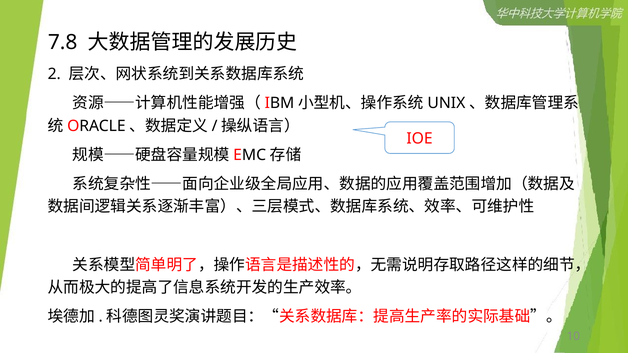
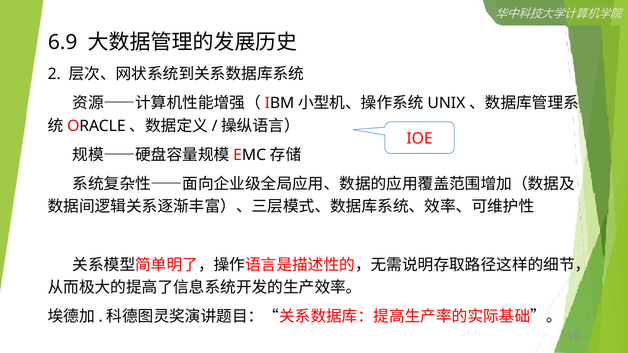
7.8: 7.8 -> 6.9
